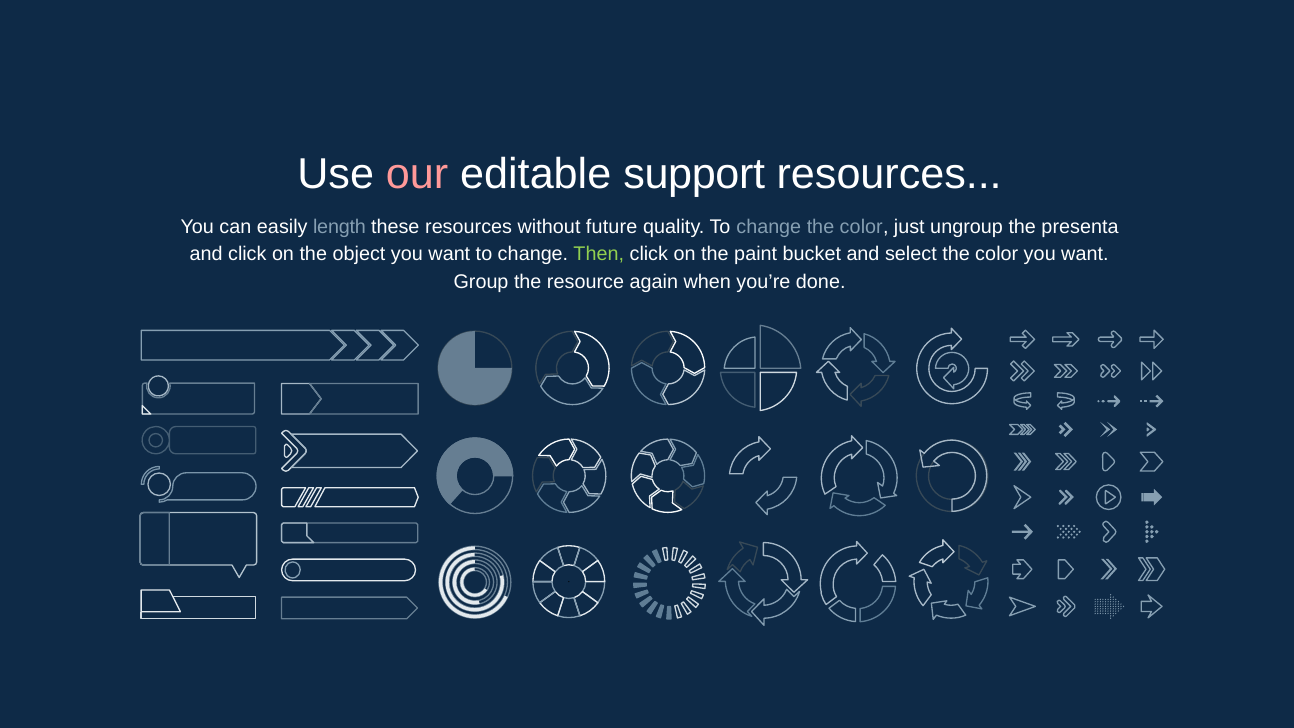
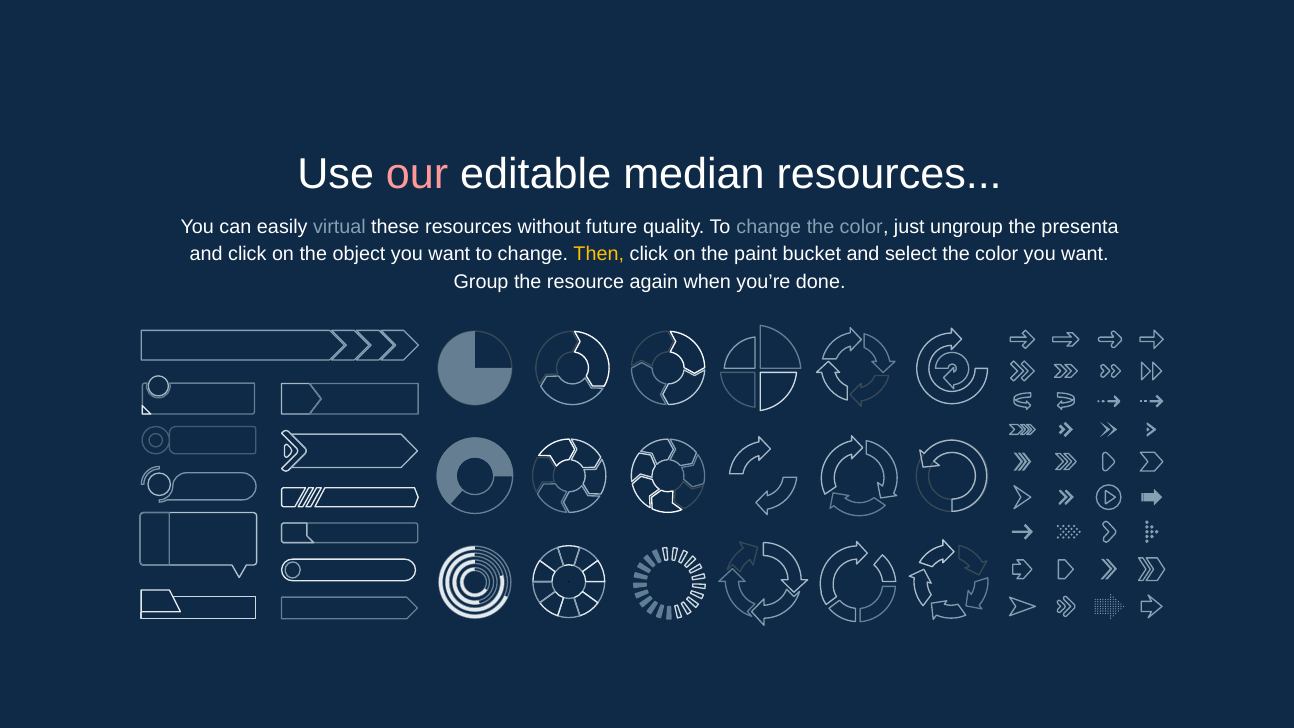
support: support -> median
length: length -> virtual
Then colour: light green -> yellow
